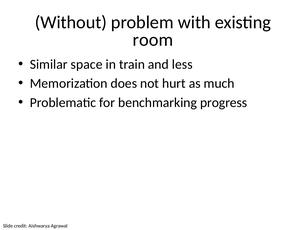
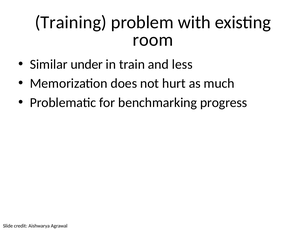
Without: Without -> Training
space: space -> under
